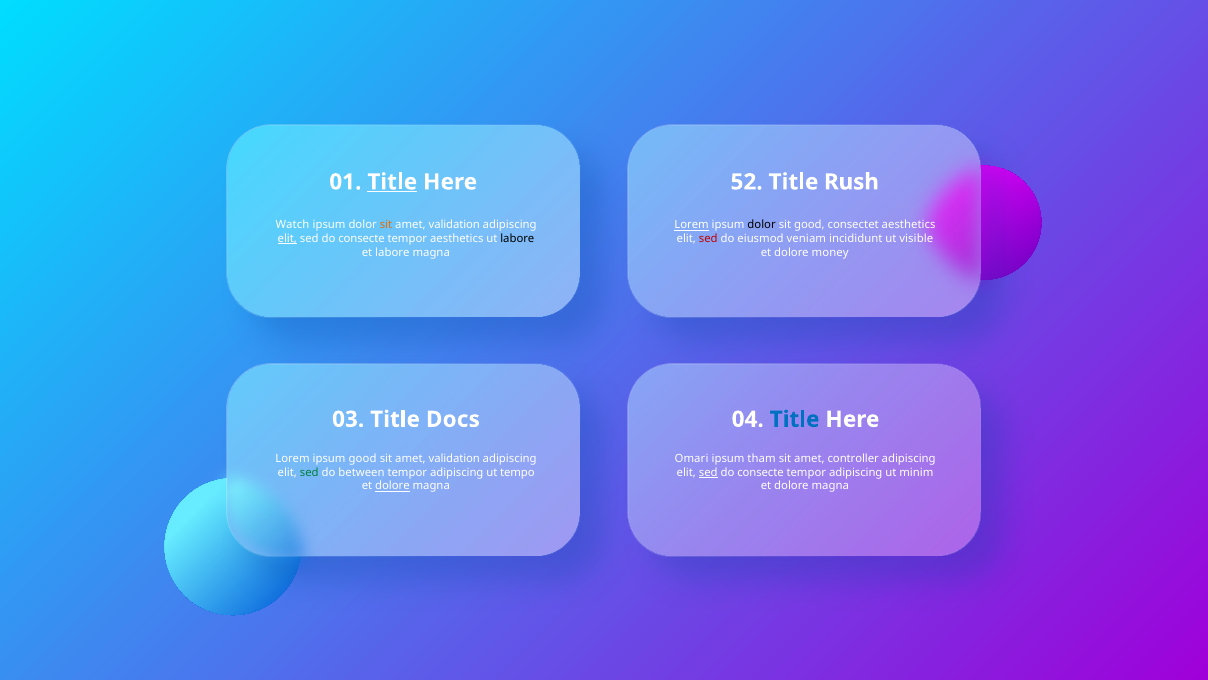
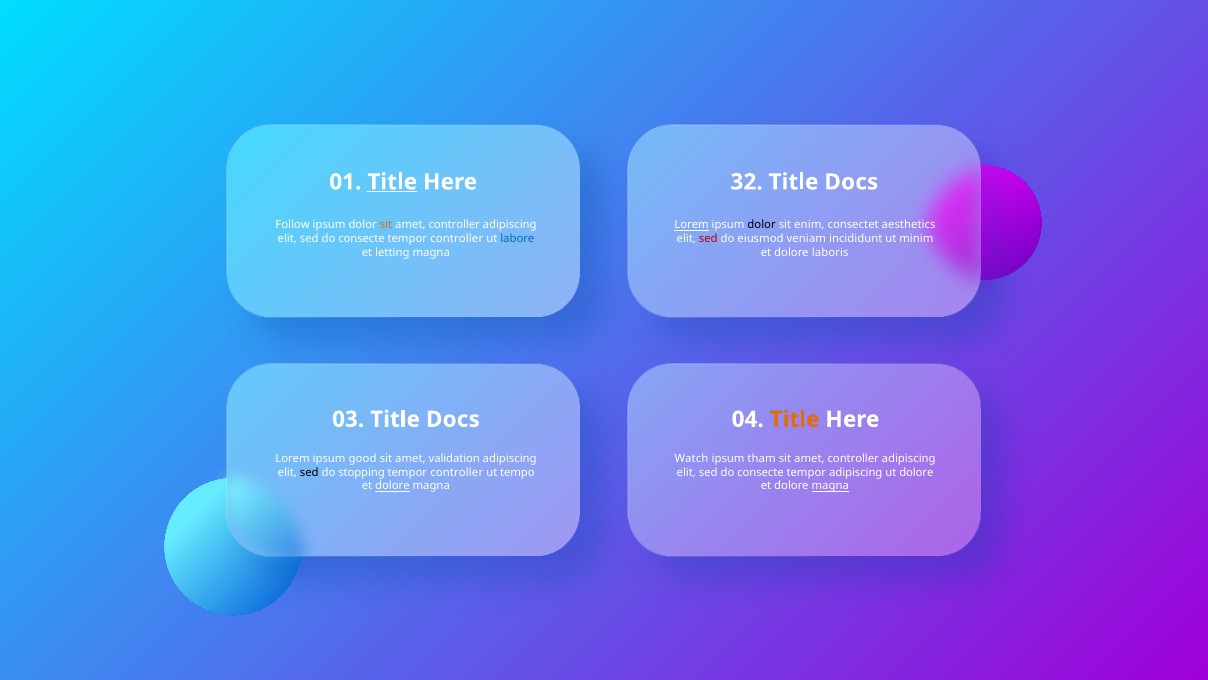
52: 52 -> 32
Rush at (851, 182): Rush -> Docs
Watch: Watch -> Follow
validation at (454, 225): validation -> controller
sit good: good -> enim
elit at (287, 239) underline: present -> none
aesthetics at (457, 239): aesthetics -> controller
labore at (517, 239) colour: black -> blue
visible: visible -> minim
et labore: labore -> letting
money: money -> laboris
Title at (795, 419) colour: blue -> orange
Omari: Omari -> Watch
sed at (309, 472) colour: green -> black
between: between -> stopping
adipiscing at (457, 472): adipiscing -> controller
sed at (708, 472) underline: present -> none
ut minim: minim -> dolore
magna at (830, 486) underline: none -> present
